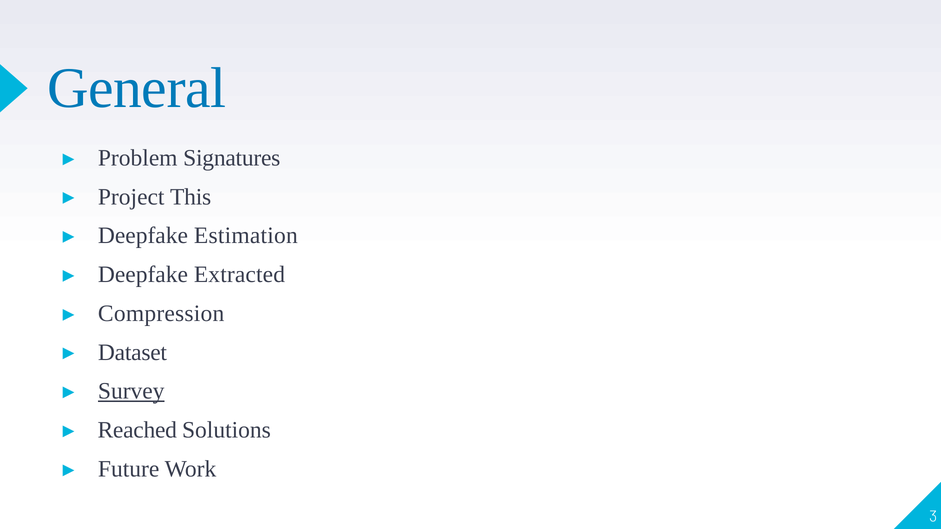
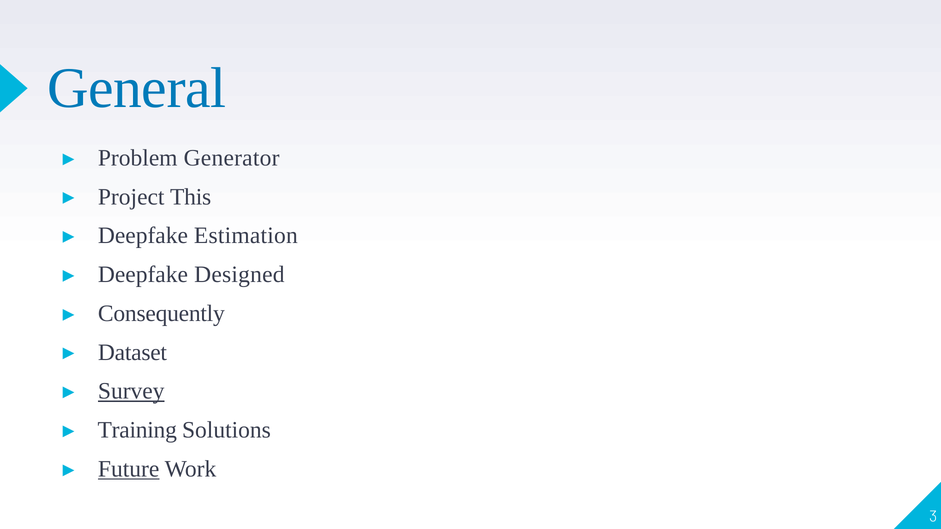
Signatures: Signatures -> Generator
Extracted: Extracted -> Designed
Compression: Compression -> Consequently
Reached: Reached -> Training
Future underline: none -> present
